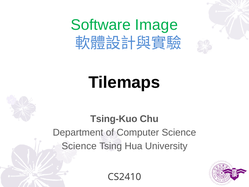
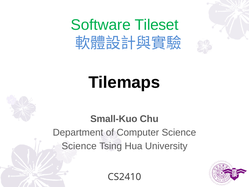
Image: Image -> Tileset
Tsing-Kuo: Tsing-Kuo -> Small-Kuo
